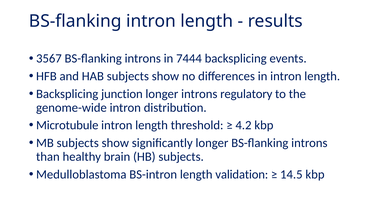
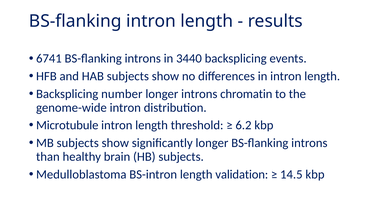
3567: 3567 -> 6741
7444: 7444 -> 3440
junction: junction -> number
regulatory: regulatory -> chromatin
4.2: 4.2 -> 6.2
